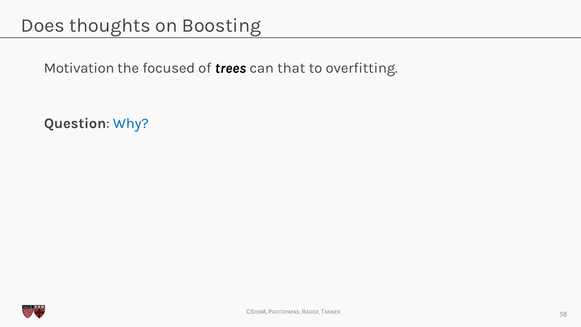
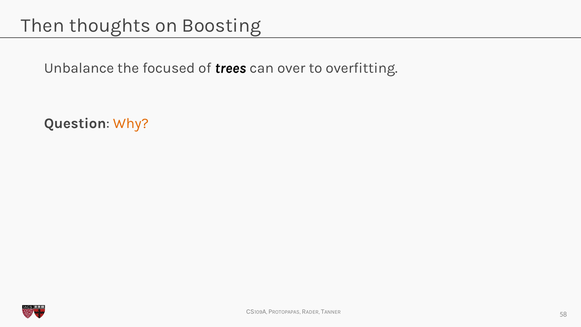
Does: Does -> Then
Motivation: Motivation -> Unbalance
that: that -> over
Why colour: blue -> orange
